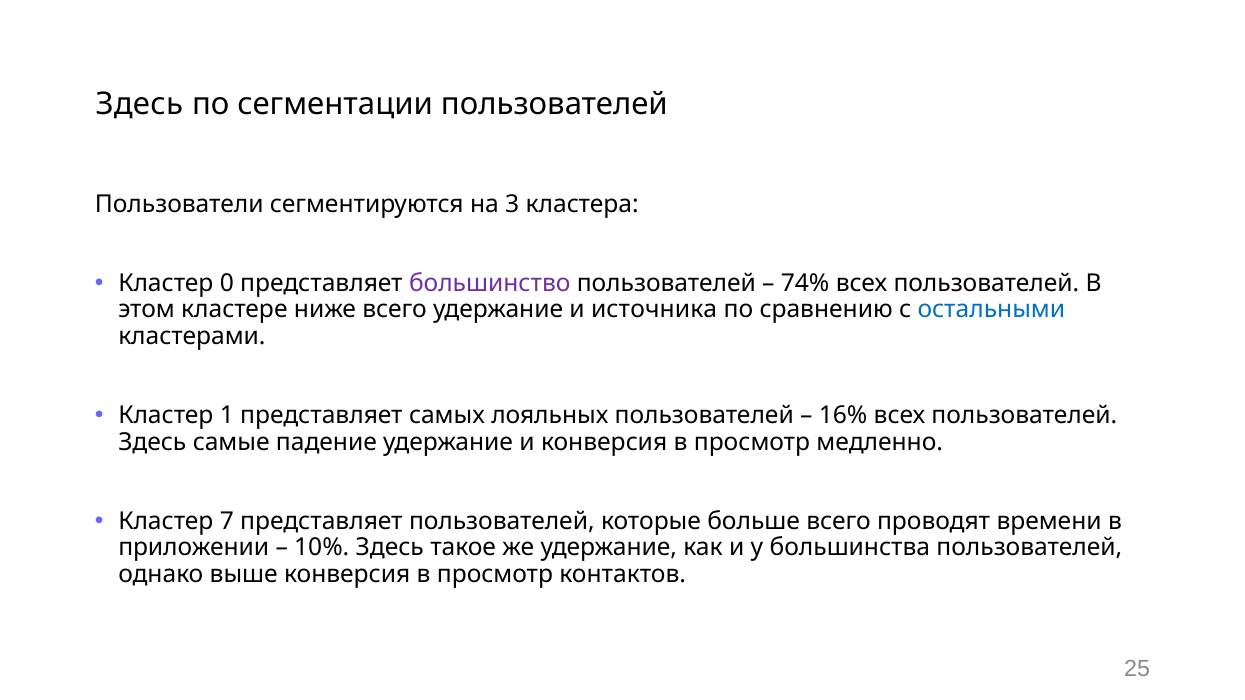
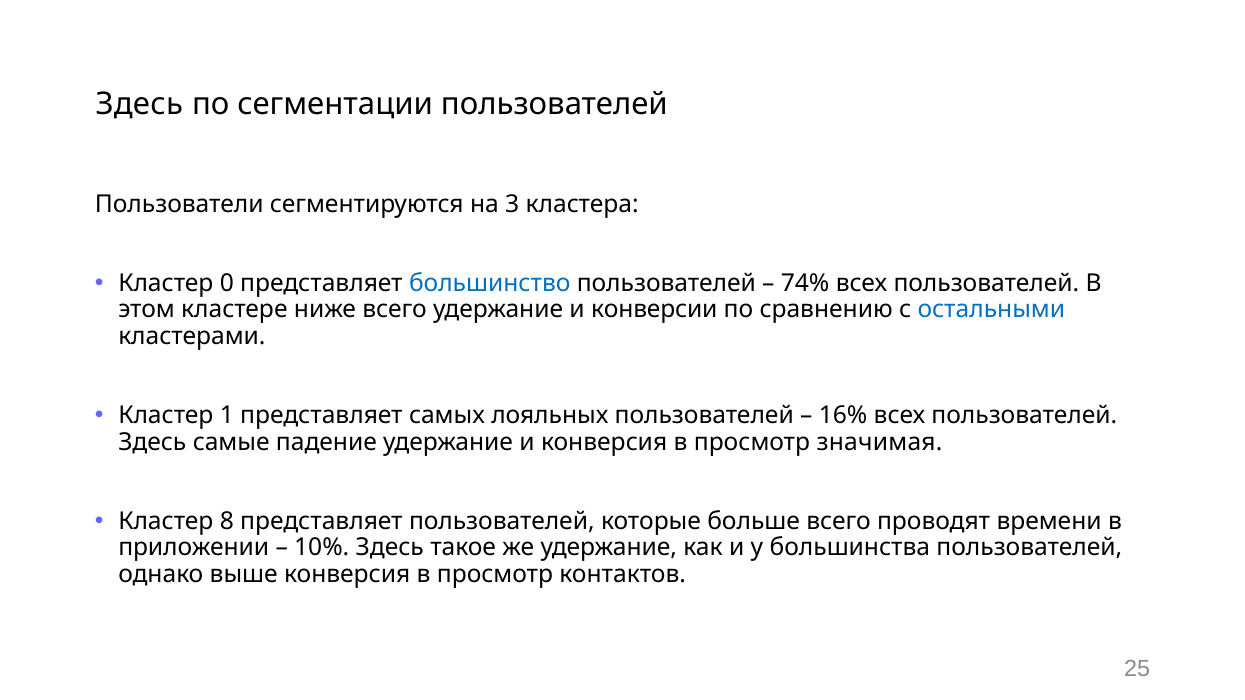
большинство colour: purple -> blue
источника: источника -> конверсии
медленно: медленно -> значимая
7: 7 -> 8
